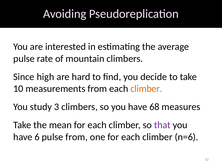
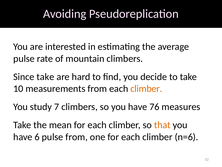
Since high: high -> take
3: 3 -> 7
68: 68 -> 76
that colour: purple -> orange
